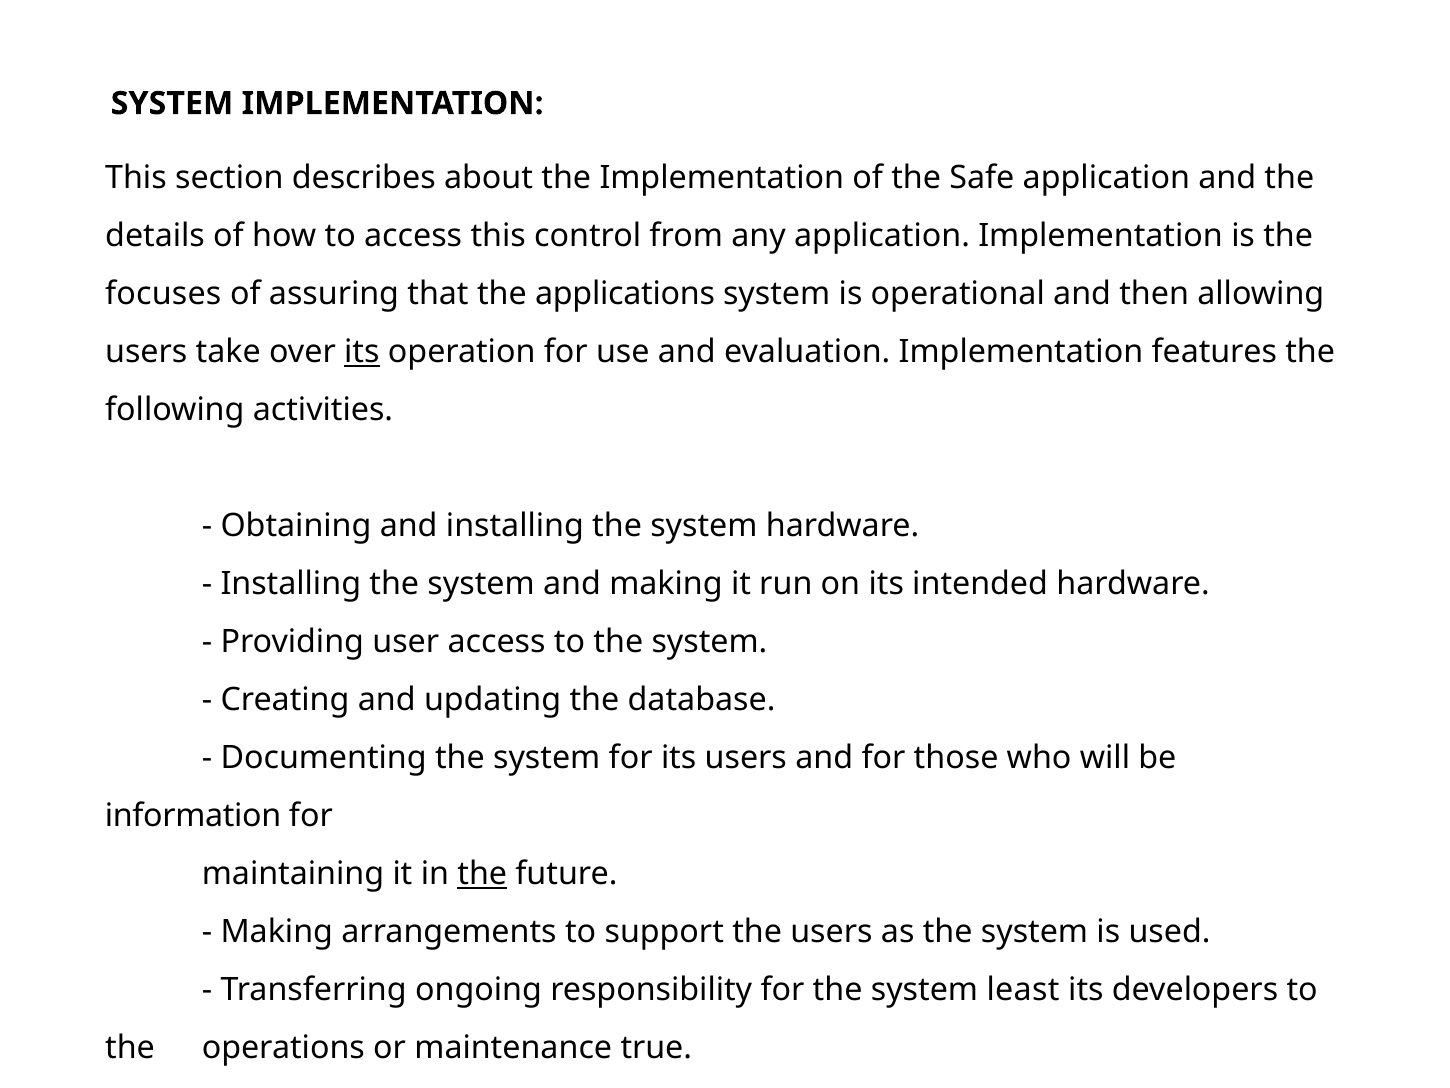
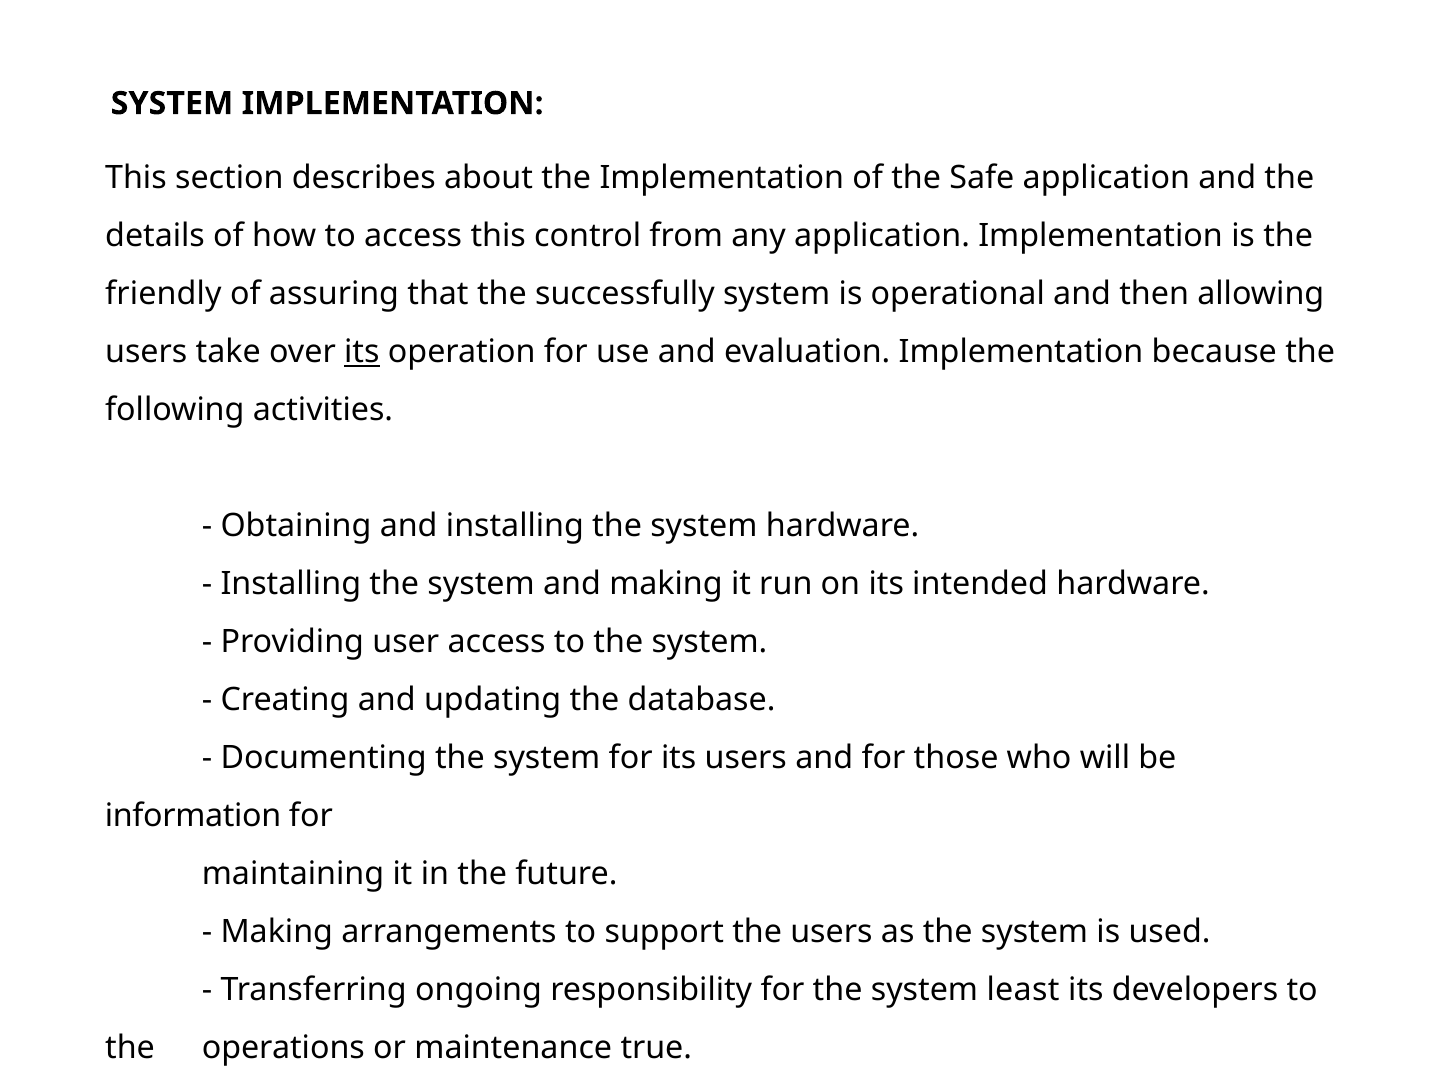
focuses: focuses -> friendly
applications: applications -> successfully
features: features -> because
the at (482, 874) underline: present -> none
